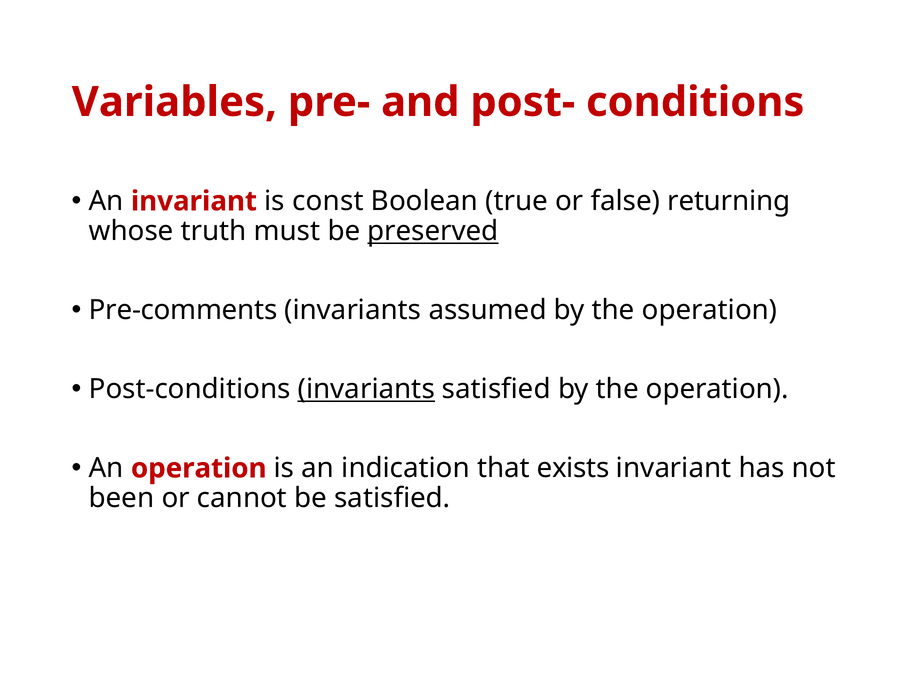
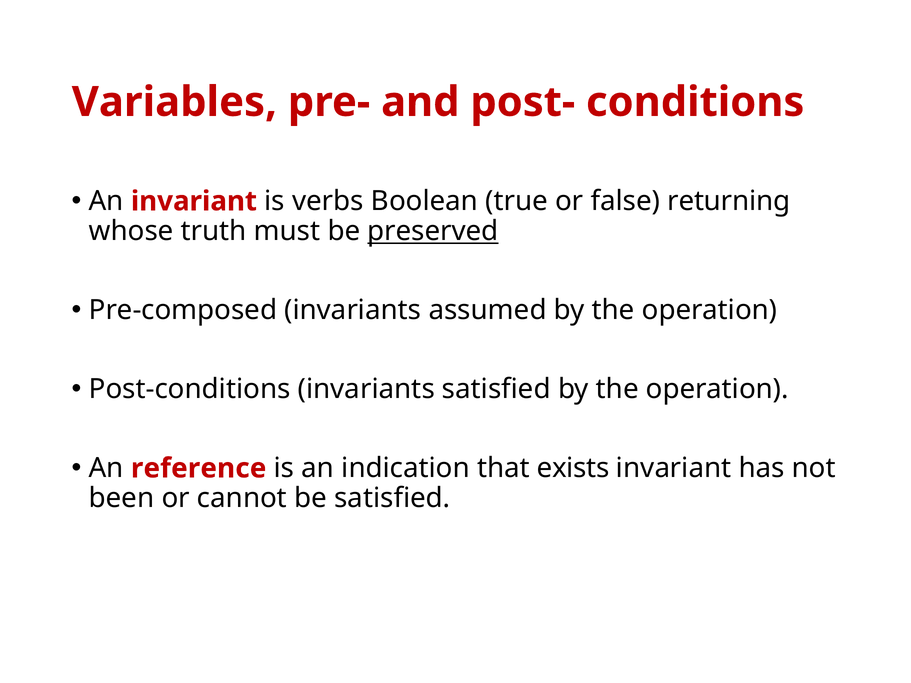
const: const -> verbs
Pre-comments: Pre-comments -> Pre-composed
invariants at (366, 389) underline: present -> none
An operation: operation -> reference
